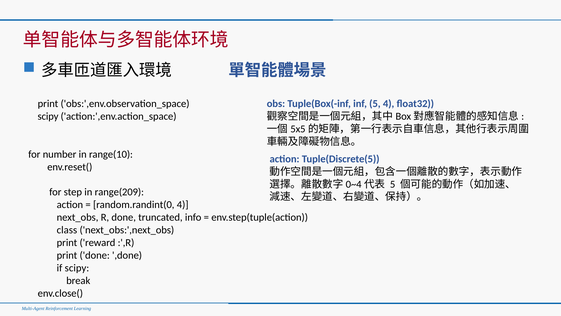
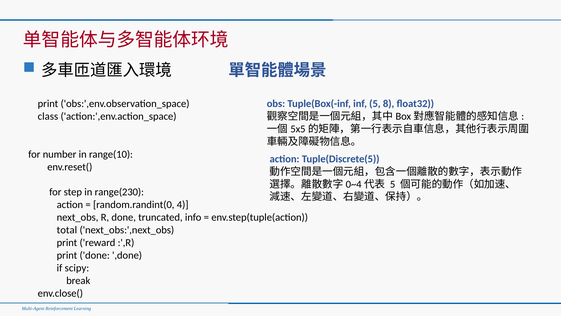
5 4: 4 -> 8
scipy at (48, 116): scipy -> class
range(209: range(209 -> range(230
class: class -> total
